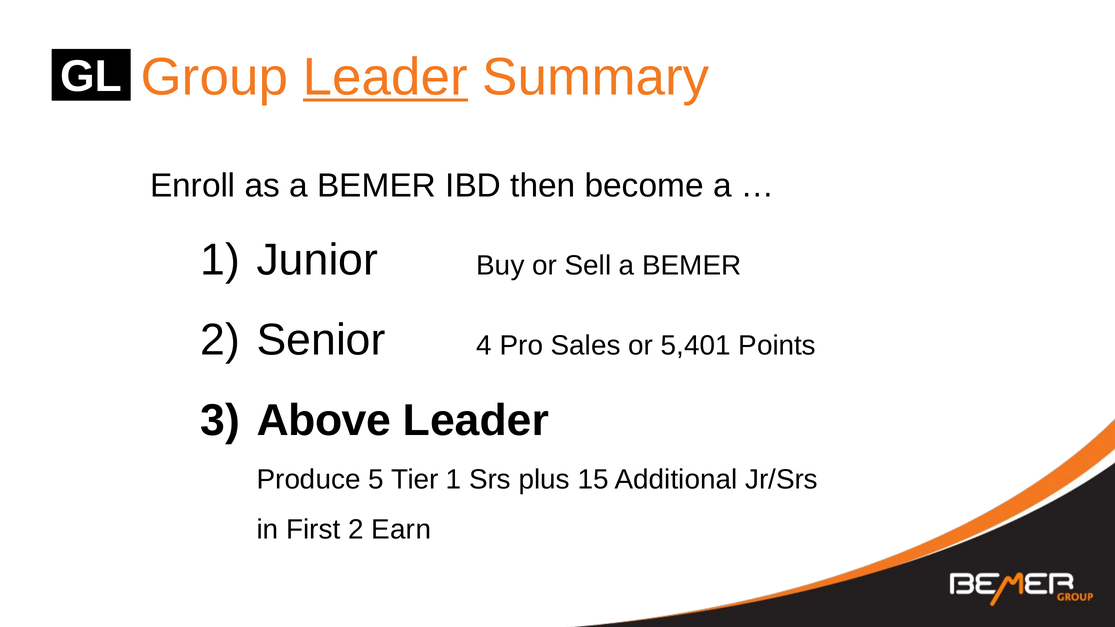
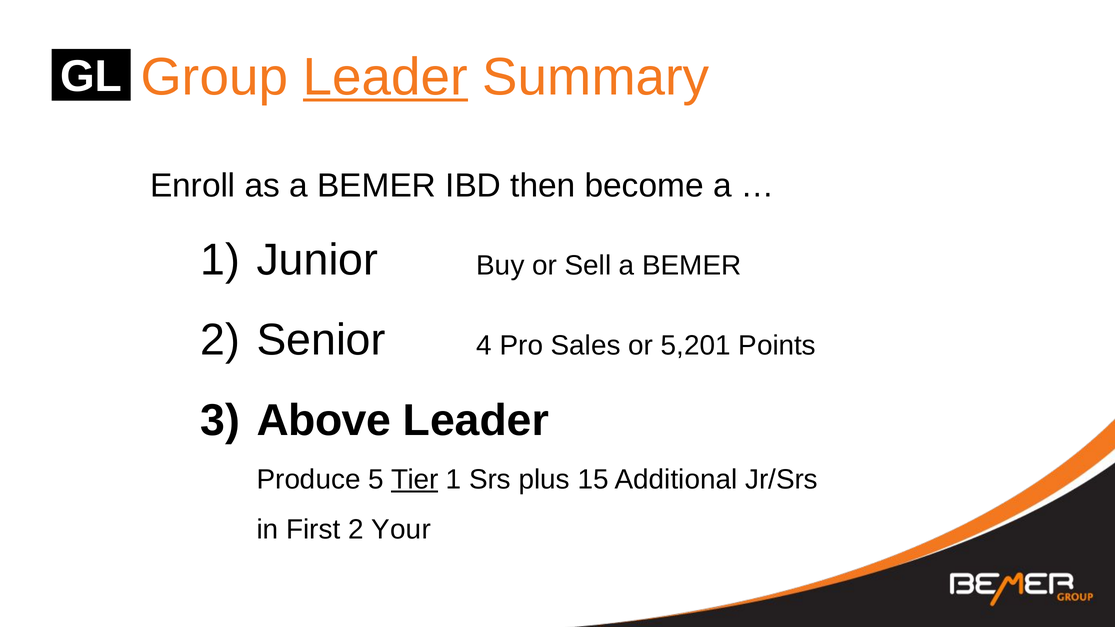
5,401: 5,401 -> 5,201
Tier underline: none -> present
Earn: Earn -> Your
